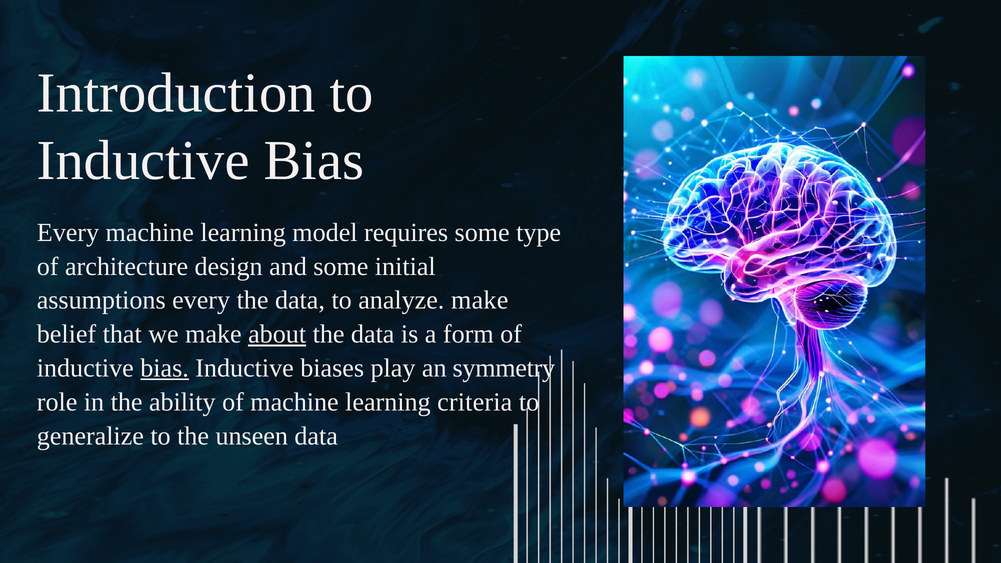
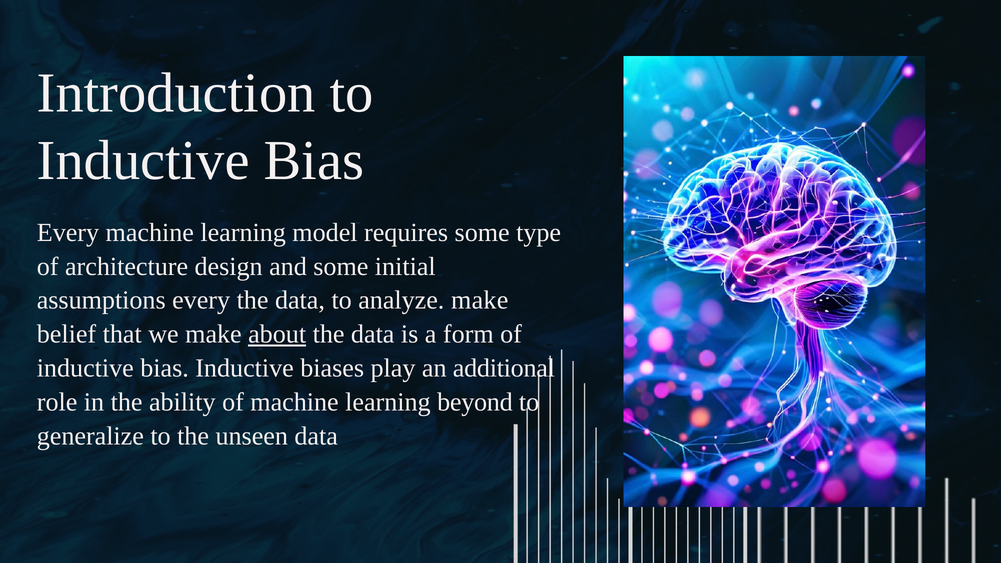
bias at (165, 368) underline: present -> none
symmetry: symmetry -> additional
criteria: criteria -> beyond
